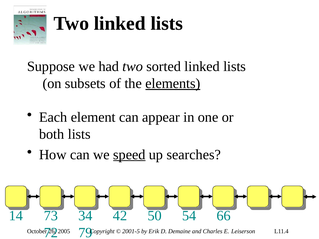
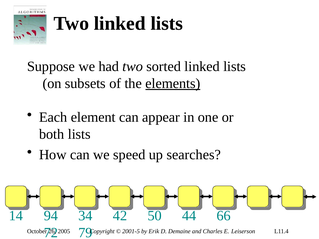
speed underline: present -> none
73: 73 -> 94
54: 54 -> 44
